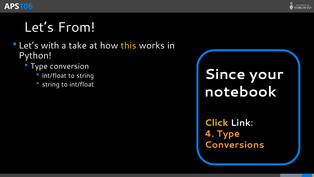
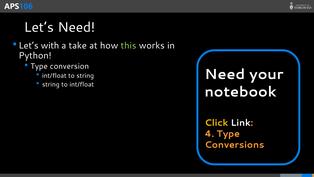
Let’s From: From -> Need
this colour: yellow -> light green
Since at (225, 74): Since -> Need
